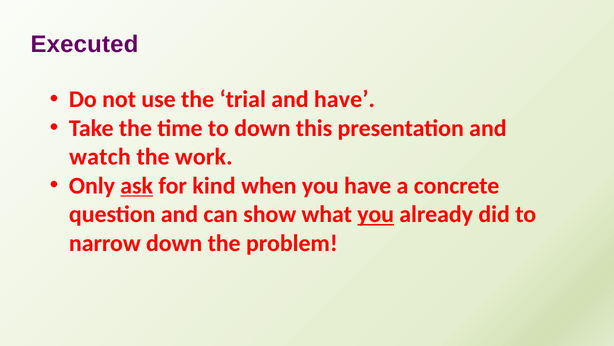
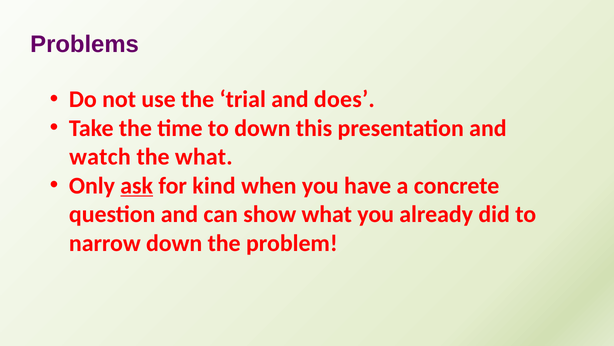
Executed: Executed -> Problems
and have: have -> does
the work: work -> what
you at (376, 214) underline: present -> none
